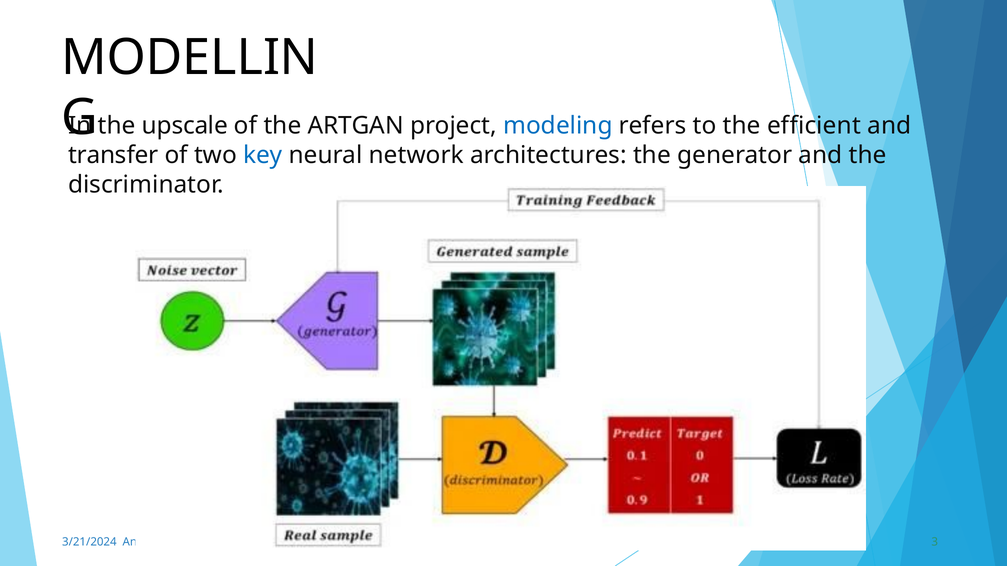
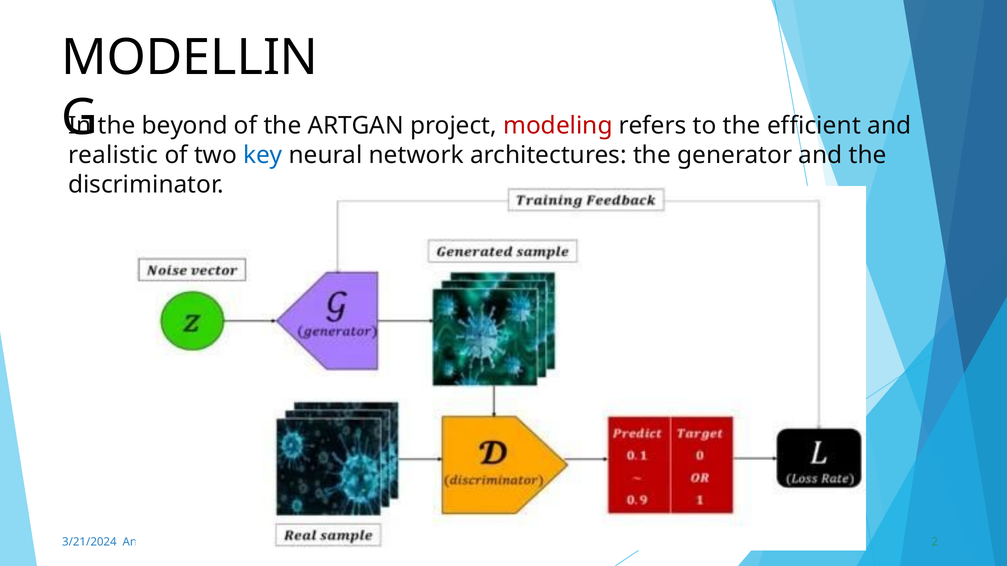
upscale: upscale -> beyond
modeling colour: blue -> red
transfer: transfer -> realistic
3: 3 -> 2
